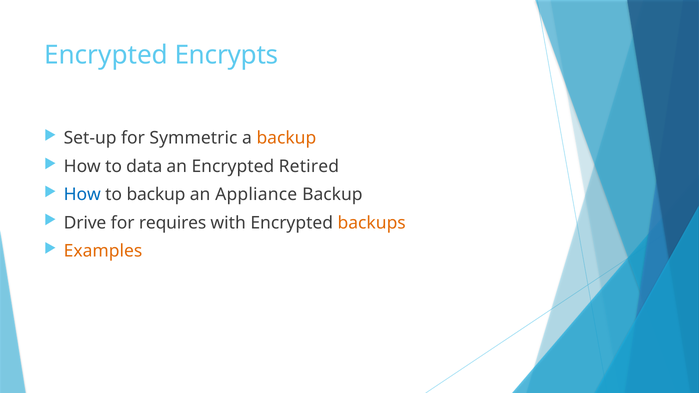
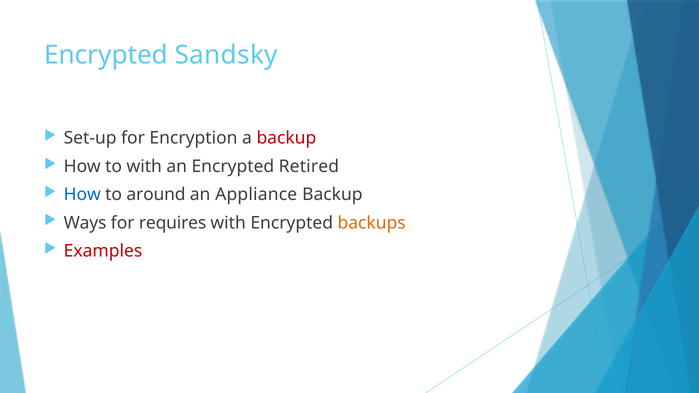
Encrypts: Encrypts -> Sandsky
Symmetric: Symmetric -> Encryption
backup at (286, 138) colour: orange -> red
to data: data -> with
to backup: backup -> around
Drive: Drive -> Ways
Examples colour: orange -> red
